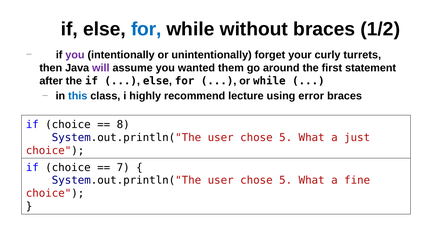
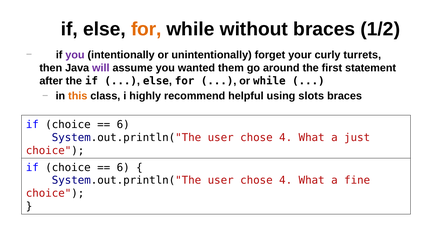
for at (146, 29) colour: blue -> orange
this colour: blue -> orange
lecture: lecture -> helpful
error: error -> slots
8 at (123, 125): 8 -> 6
5 at (286, 138): 5 -> 4
7 at (123, 167): 7 -> 6
5 at (286, 180): 5 -> 4
